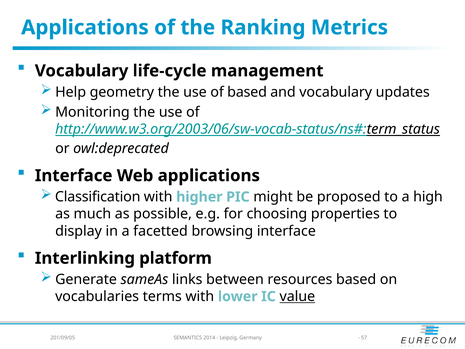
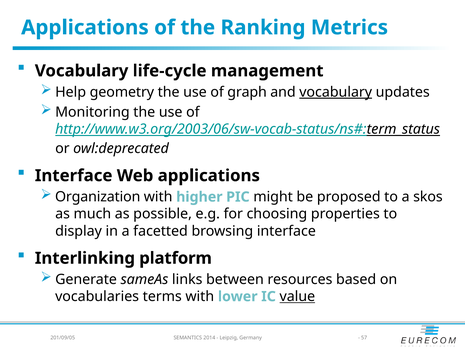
of based: based -> graph
vocabulary at (336, 92) underline: none -> present
Classification: Classification -> Organization
high: high -> skos
